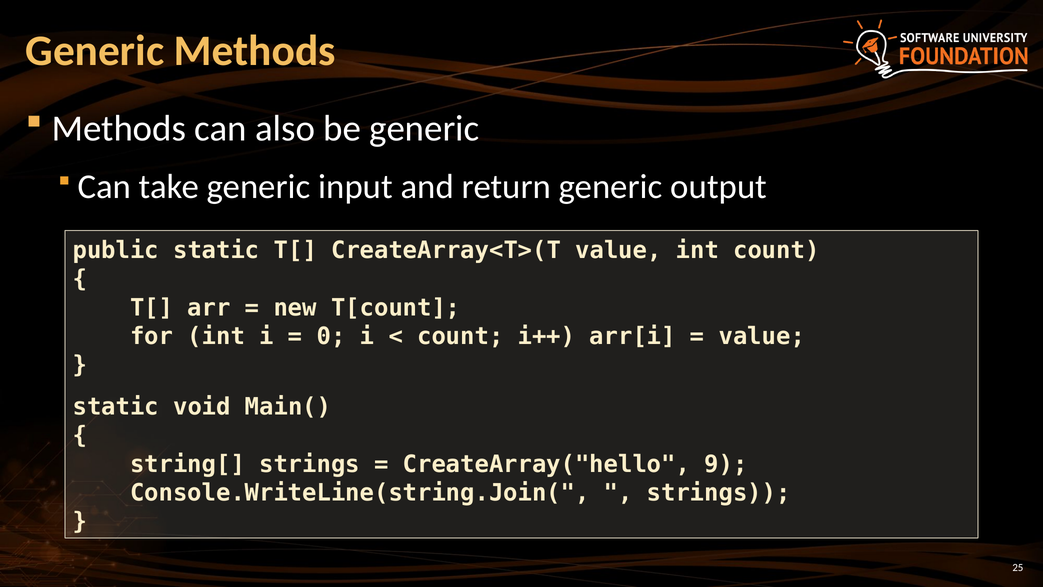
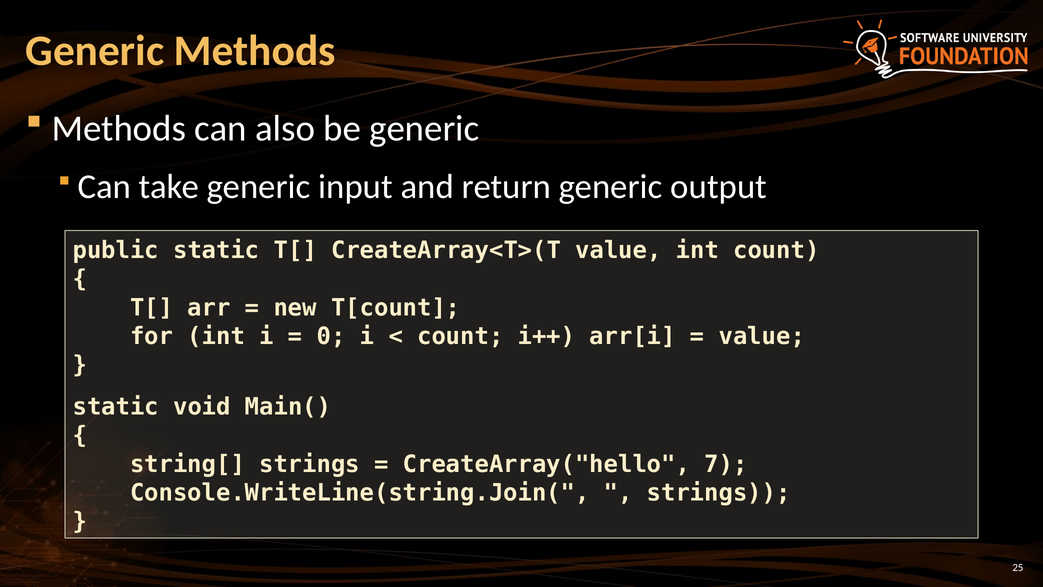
9: 9 -> 7
